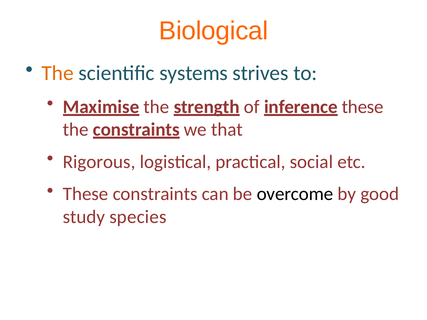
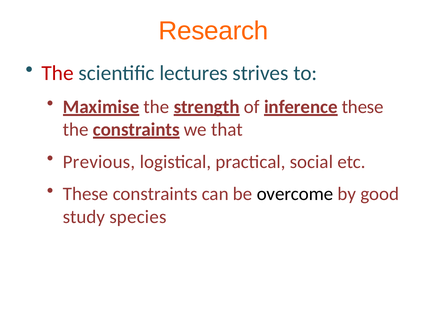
Biological: Biological -> Research
The at (58, 73) colour: orange -> red
systems: systems -> lectures
Rigorous: Rigorous -> Previous
